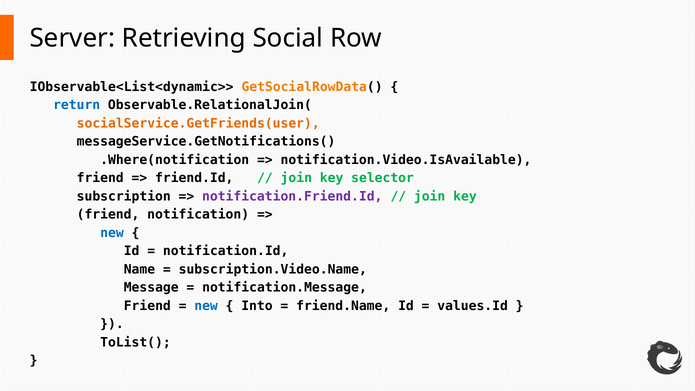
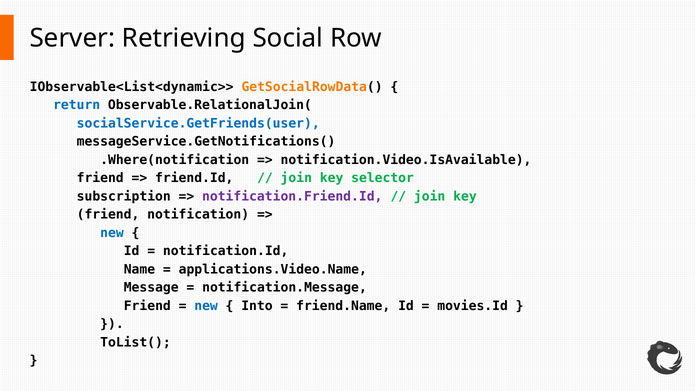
socialService.GetFriends(user colour: orange -> blue
subscription.Video.Name: subscription.Video.Name -> applications.Video.Name
values.Id: values.Id -> movies.Id
